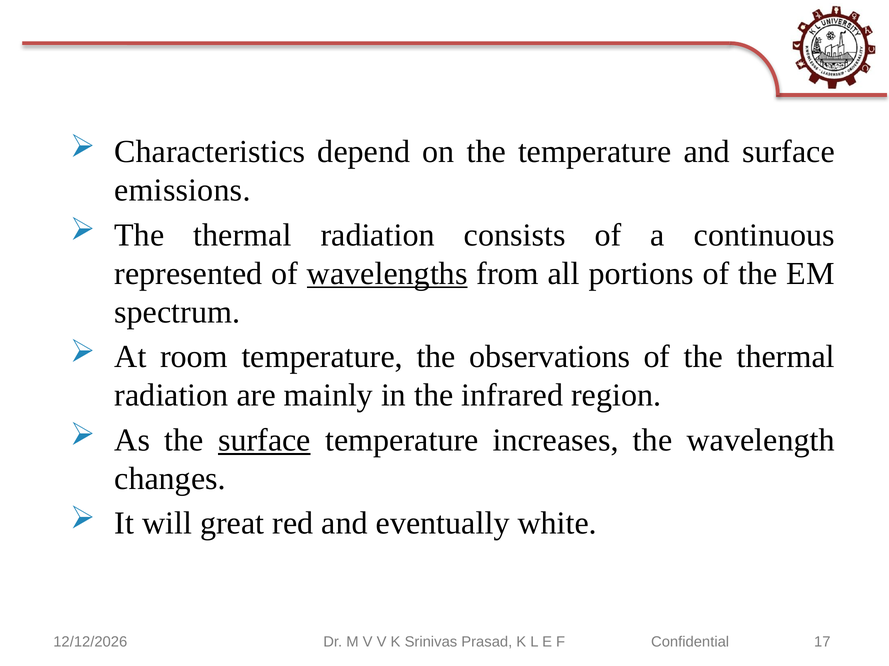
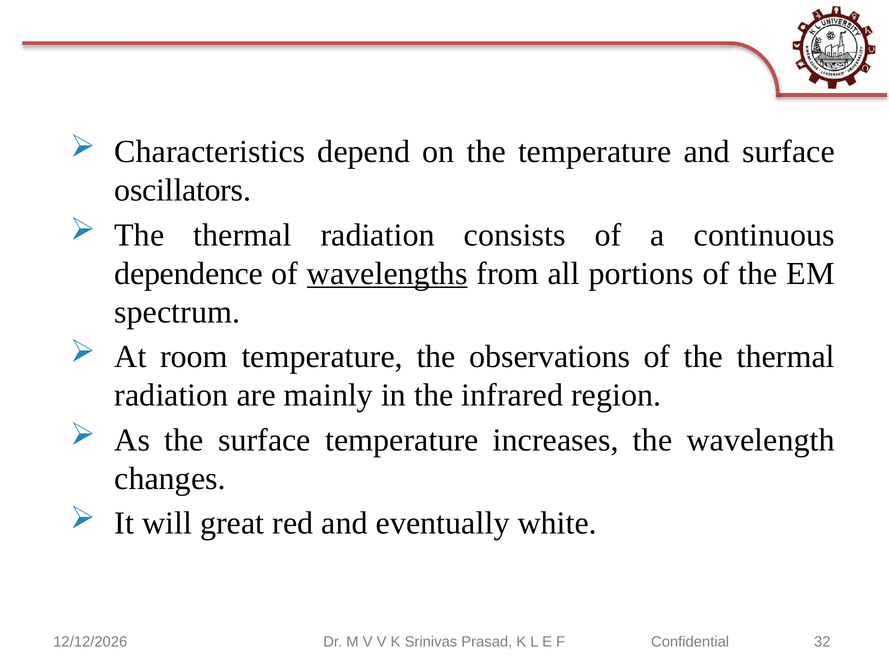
emissions: emissions -> oscillators
represented: represented -> dependence
surface at (264, 441) underline: present -> none
17: 17 -> 32
